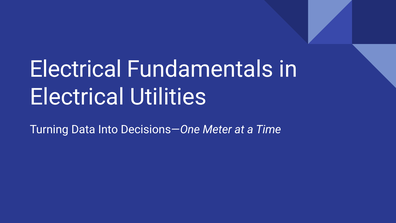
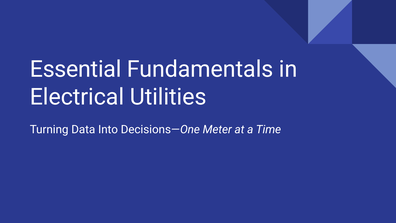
Electrical at (76, 69): Electrical -> Essential
